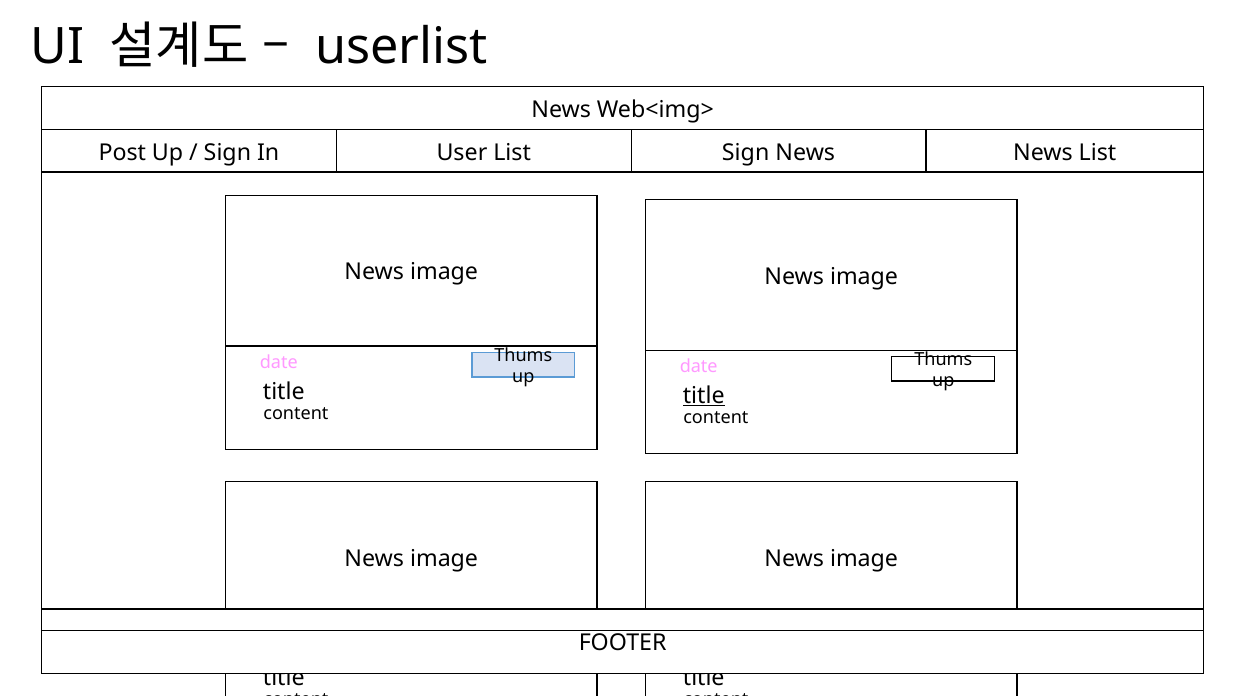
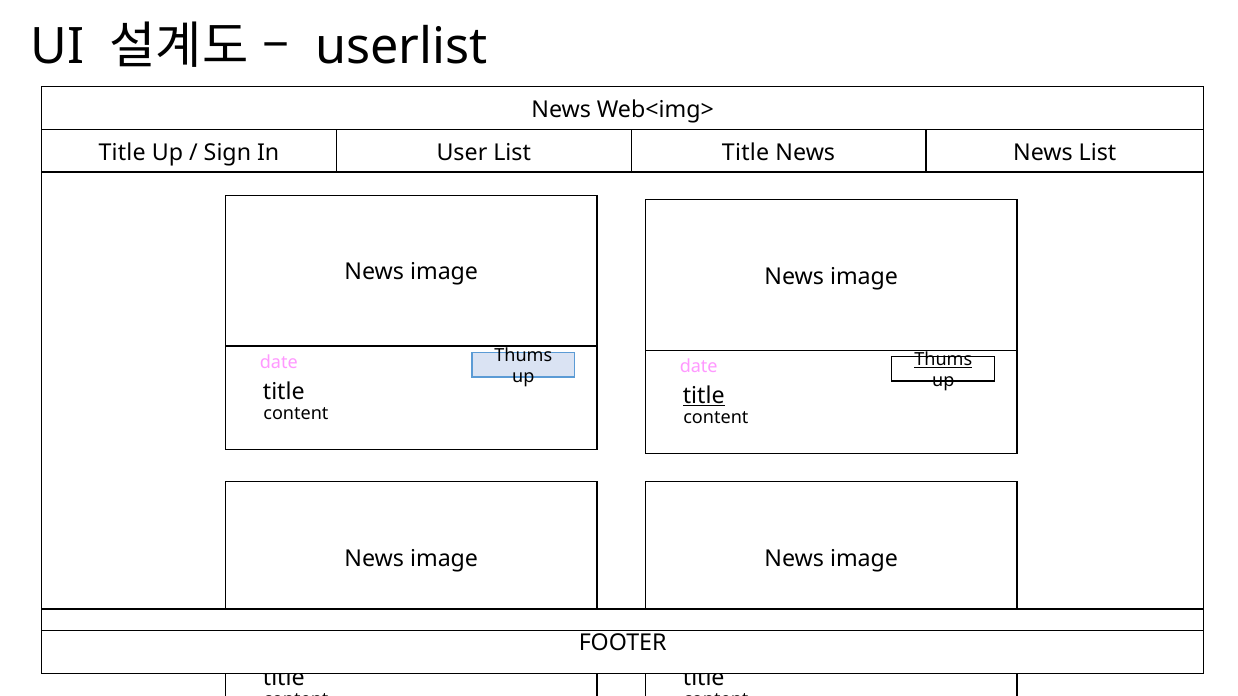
Post at (122, 152): Post -> Title
List Sign: Sign -> Title
Thums at (943, 359) underline: none -> present
